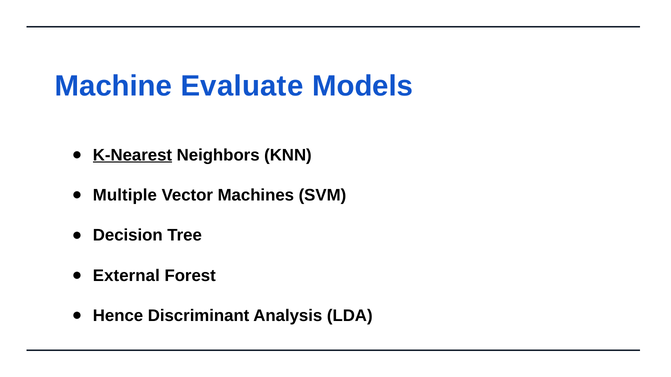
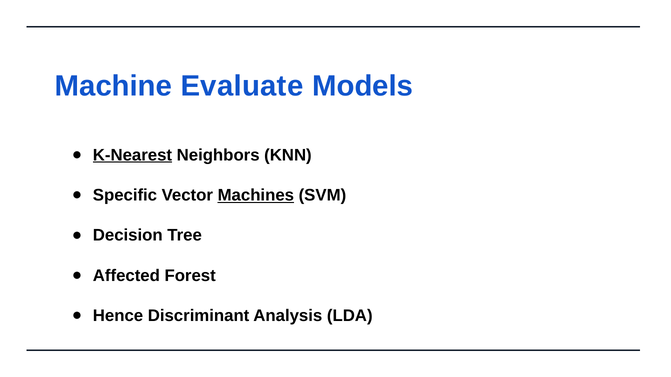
Multiple: Multiple -> Specific
Machines underline: none -> present
External: External -> Affected
